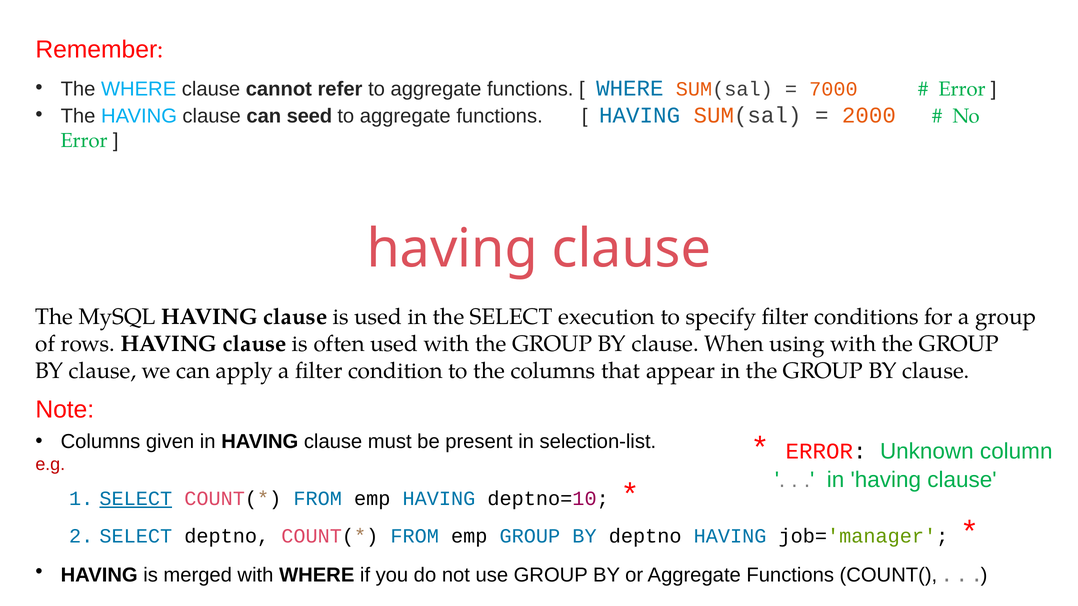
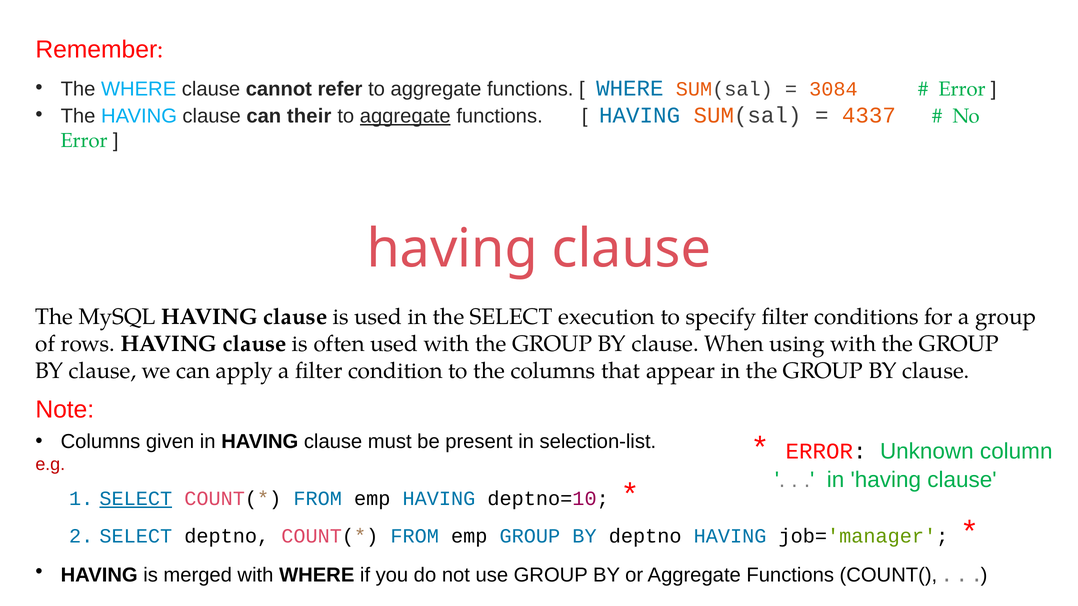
7000: 7000 -> 3084
seed: seed -> their
aggregate at (405, 116) underline: none -> present
2000: 2000 -> 4337
